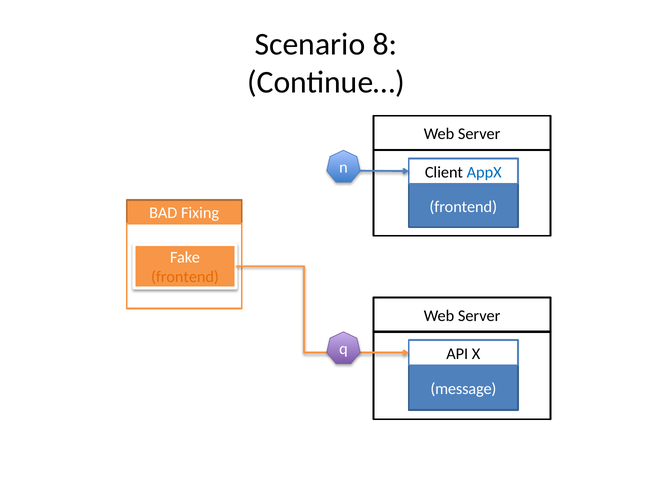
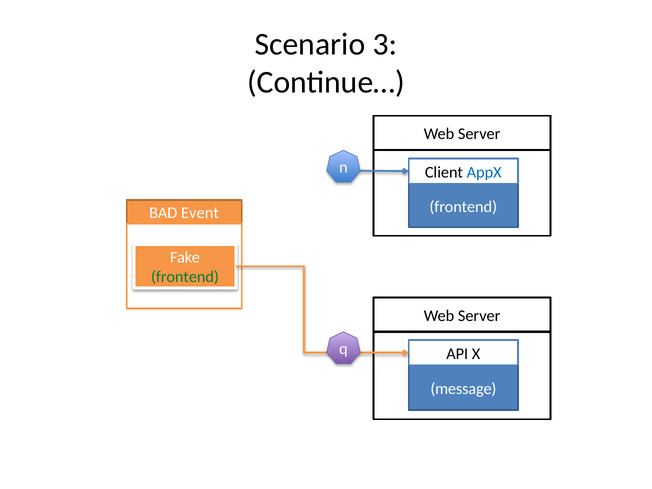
8: 8 -> 3
Fixing: Fixing -> Event
frontend at (185, 277) colour: orange -> green
